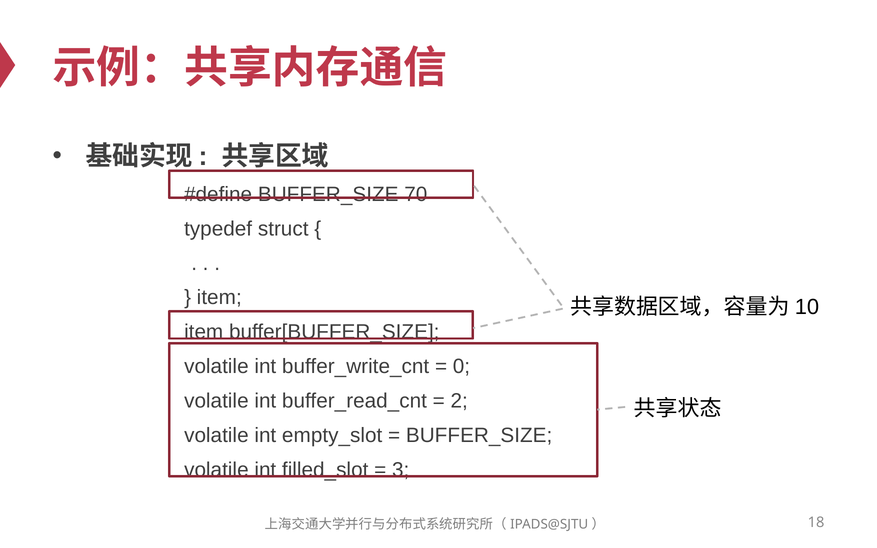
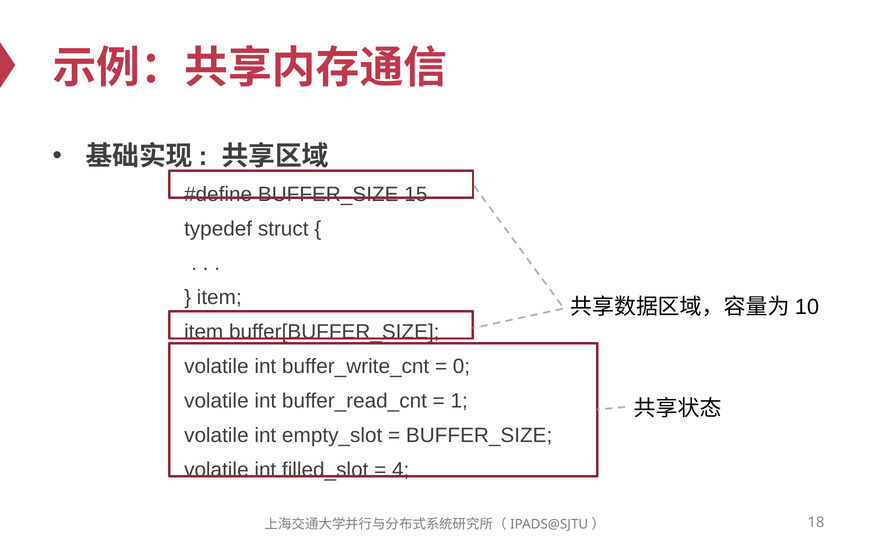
70: 70 -> 15
2: 2 -> 1
3: 3 -> 4
